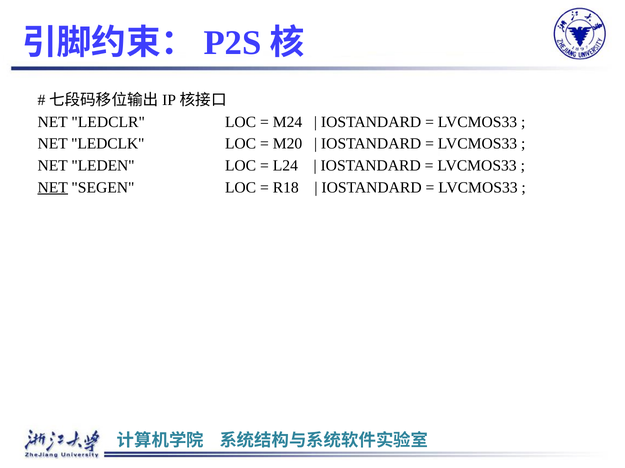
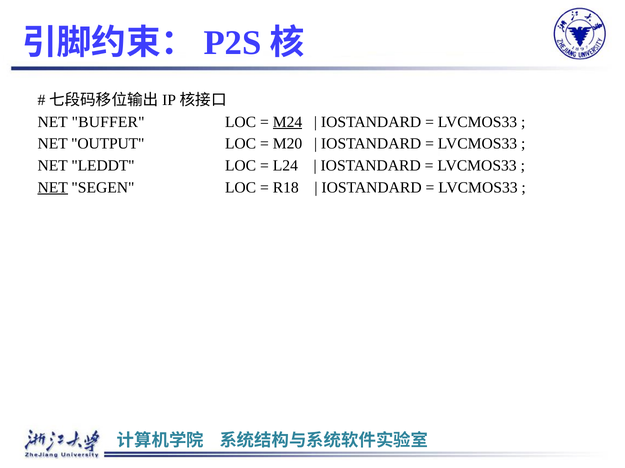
LEDCLR: LEDCLR -> BUFFER
M24 underline: none -> present
LEDCLK: LEDCLK -> OUTPUT
LEDEN: LEDEN -> LEDDT
